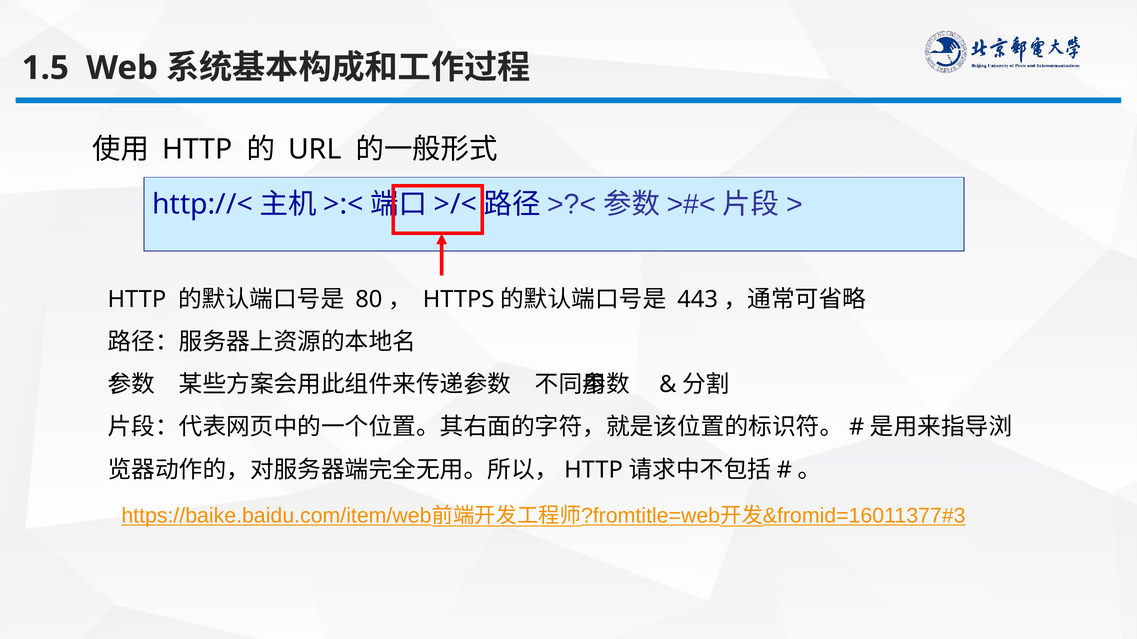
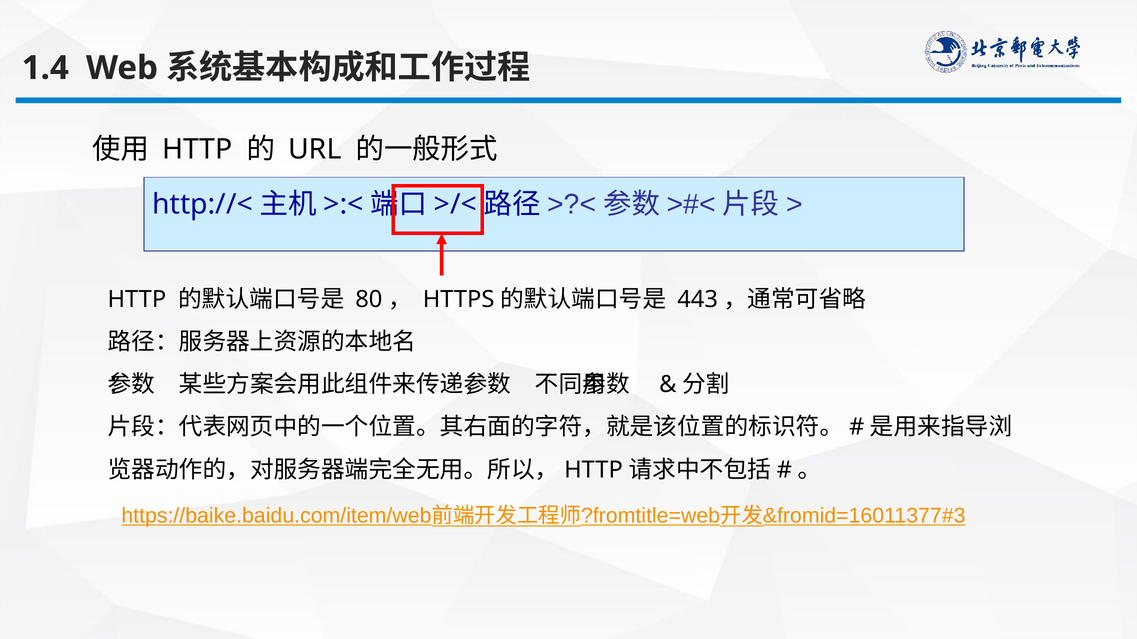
1.5: 1.5 -> 1.4
